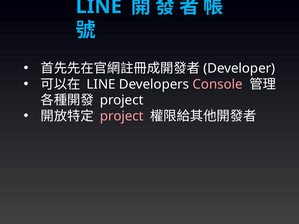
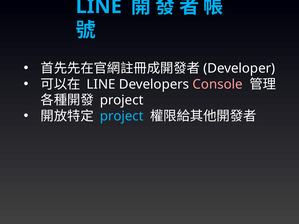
project at (122, 116) colour: pink -> light blue
